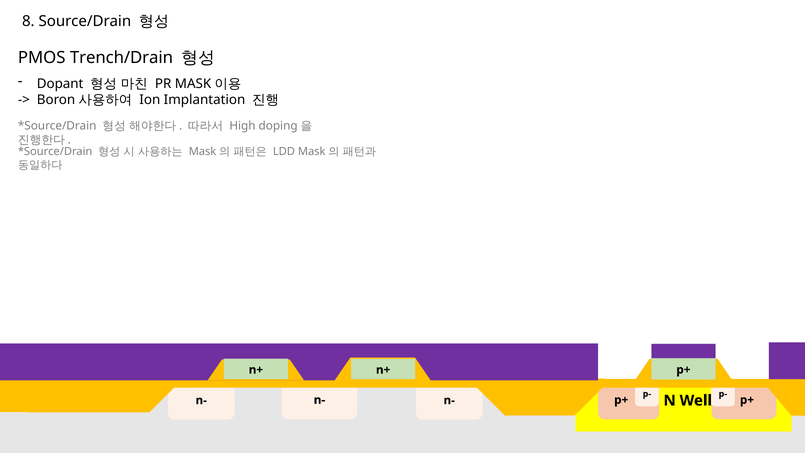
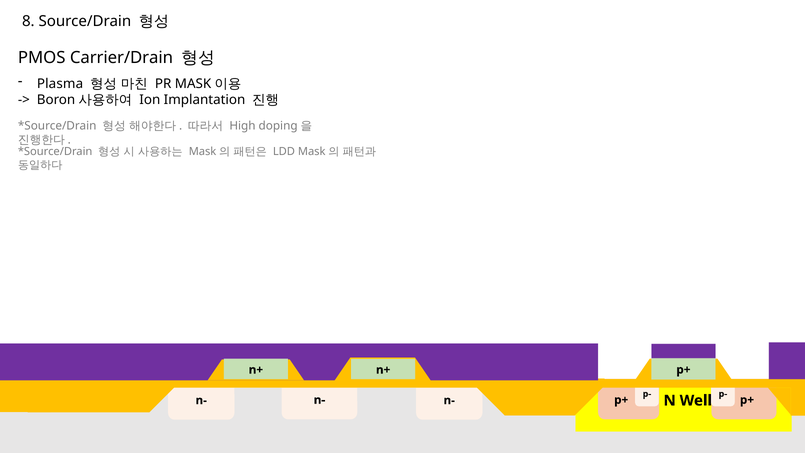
Trench/Drain: Trench/Drain -> Carrier/Drain
Dopant: Dopant -> Plasma
